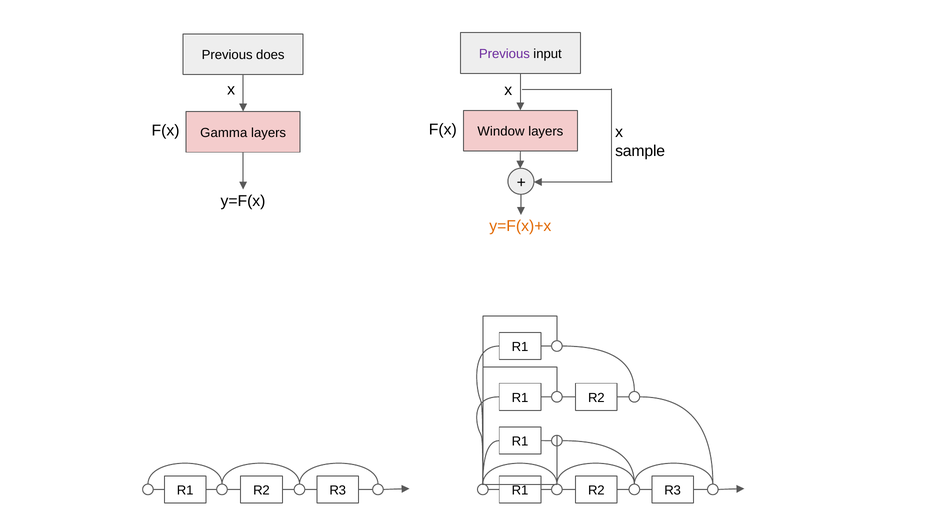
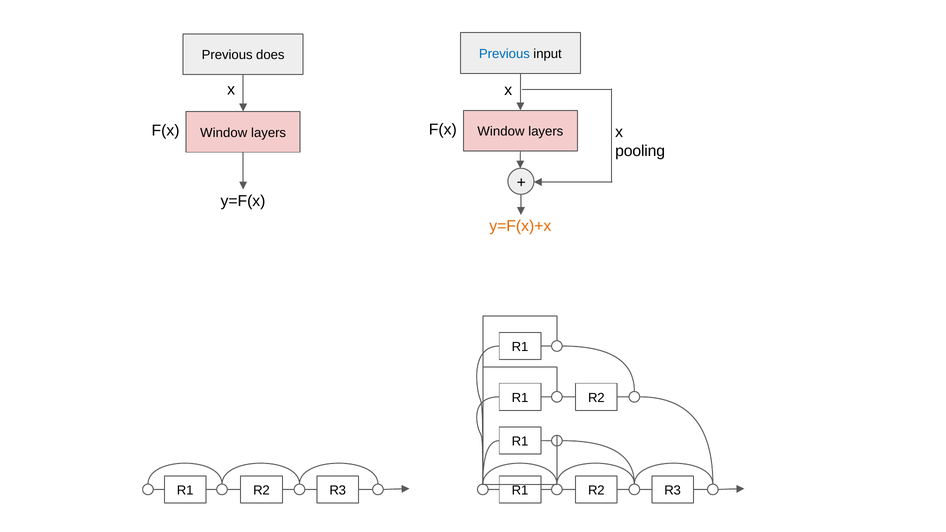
Previous at (504, 54) colour: purple -> blue
Gamma at (224, 133): Gamma -> Window
sample: sample -> pooling
